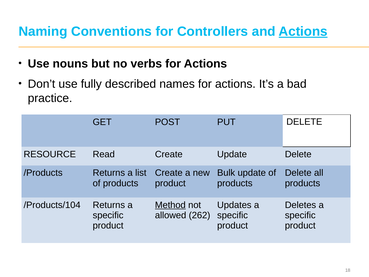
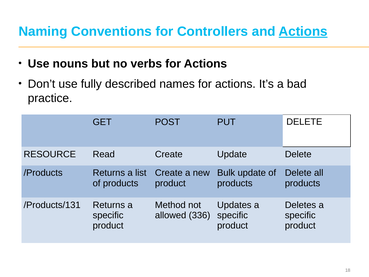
/Products/104: /Products/104 -> /Products/131
Method underline: present -> none
262: 262 -> 336
